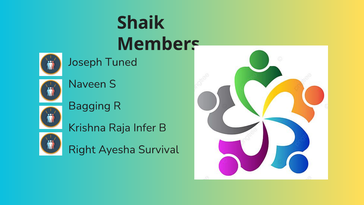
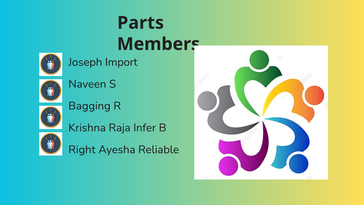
Shaik: Shaik -> Parts
Tuned: Tuned -> Import
Survival: Survival -> Reliable
